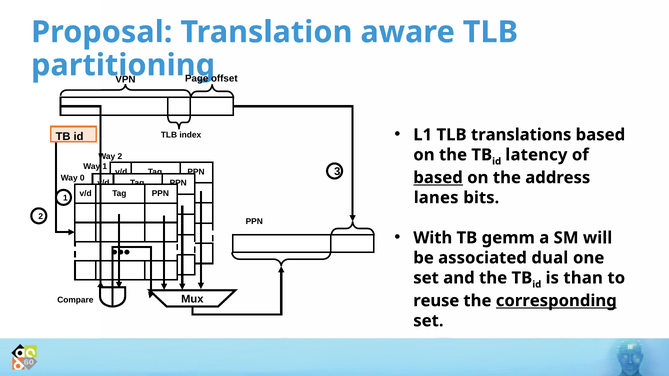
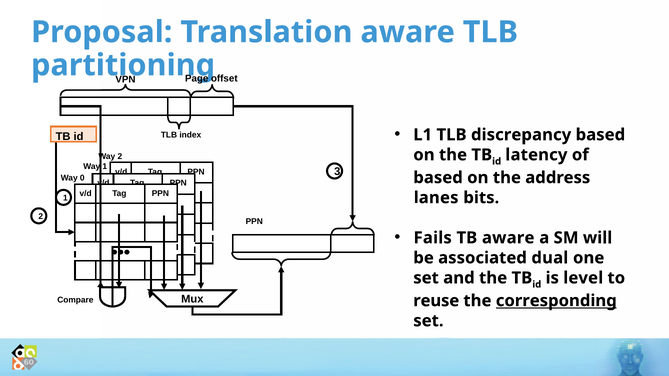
translations: translations -> discrepancy
based at (438, 178) underline: present -> none
With: With -> Fails
TB gemm: gemm -> aware
than: than -> level
